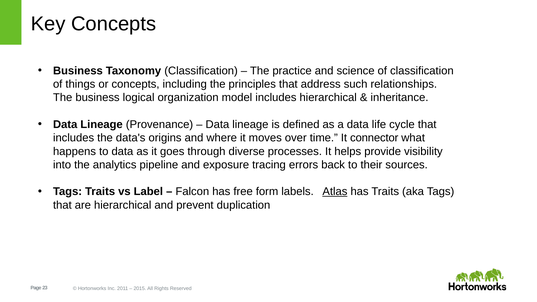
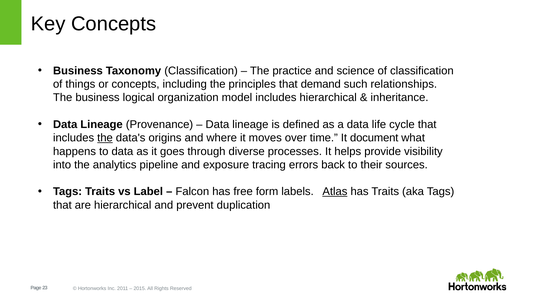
address: address -> demand
the at (105, 138) underline: none -> present
connector: connector -> document
